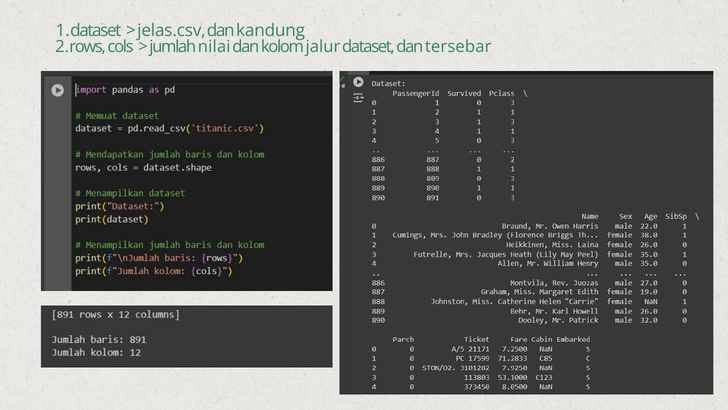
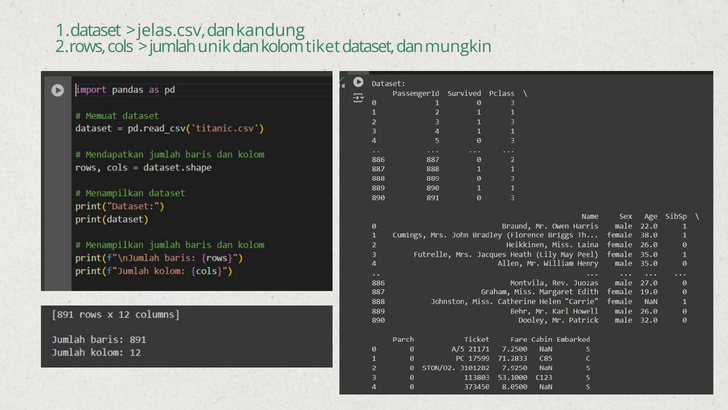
nilai: nilai -> unik
jalur: jalur -> tiket
tersebar: tersebar -> mungkin
